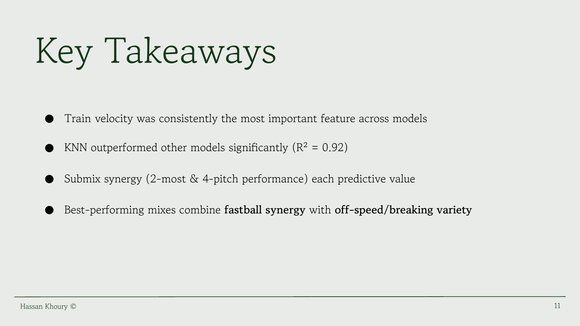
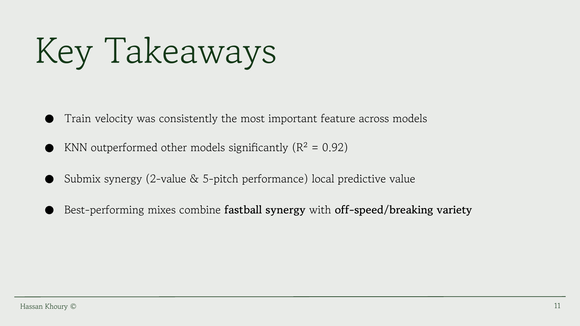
2-most: 2-most -> 2-value
4-pitch: 4-pitch -> 5-pitch
each: each -> local
